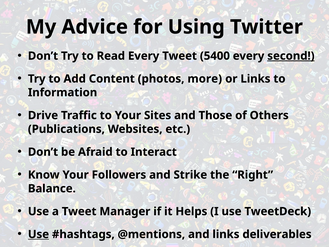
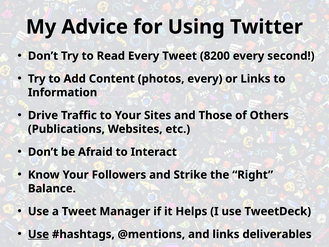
5400: 5400 -> 8200
second underline: present -> none
photos more: more -> every
